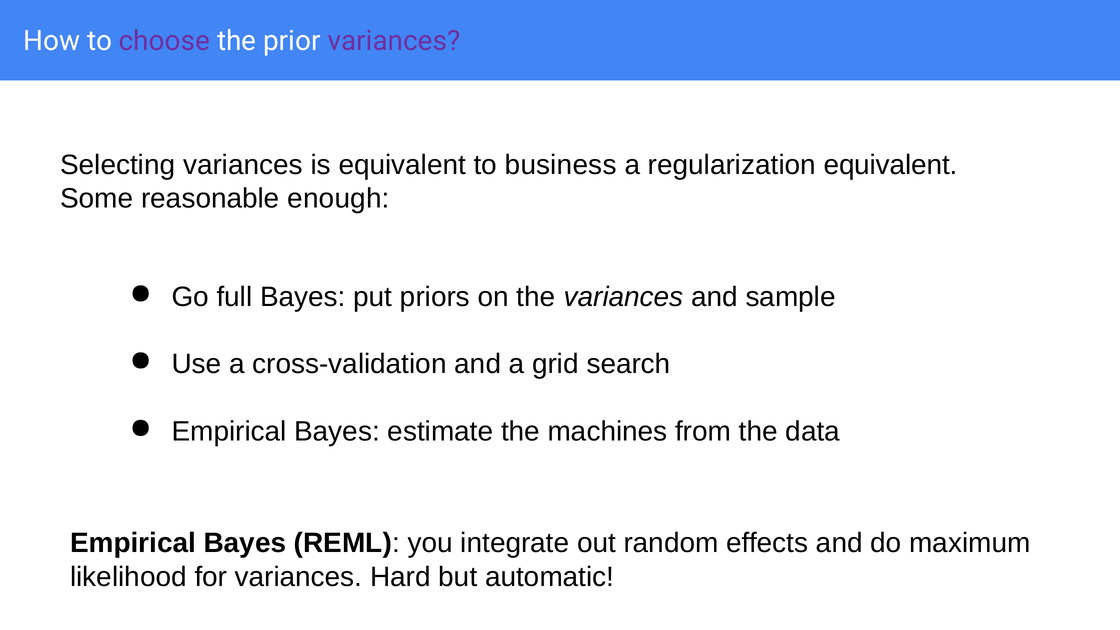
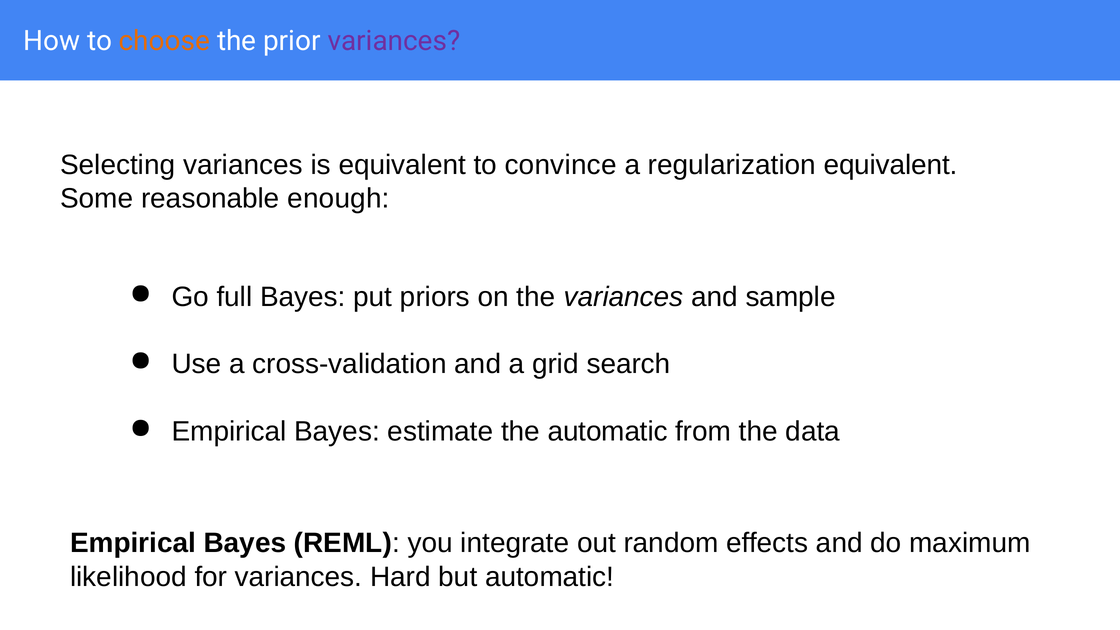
choose colour: purple -> orange
business: business -> convince
the machines: machines -> automatic
